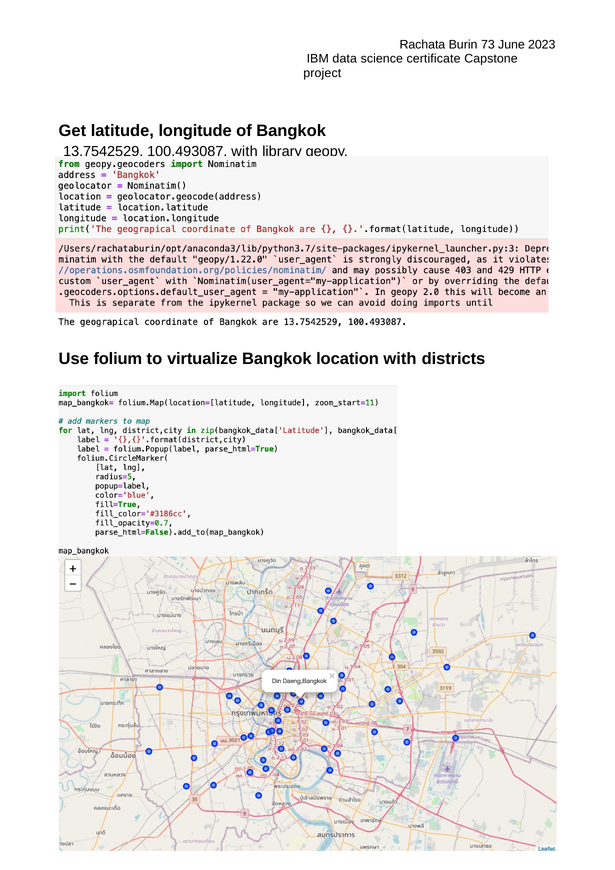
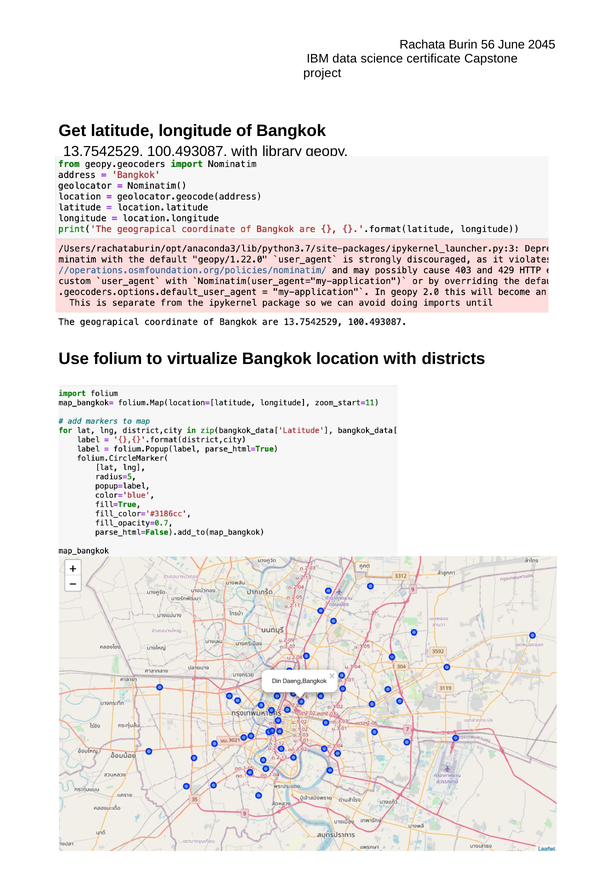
73: 73 -> 56
2023: 2023 -> 2045
